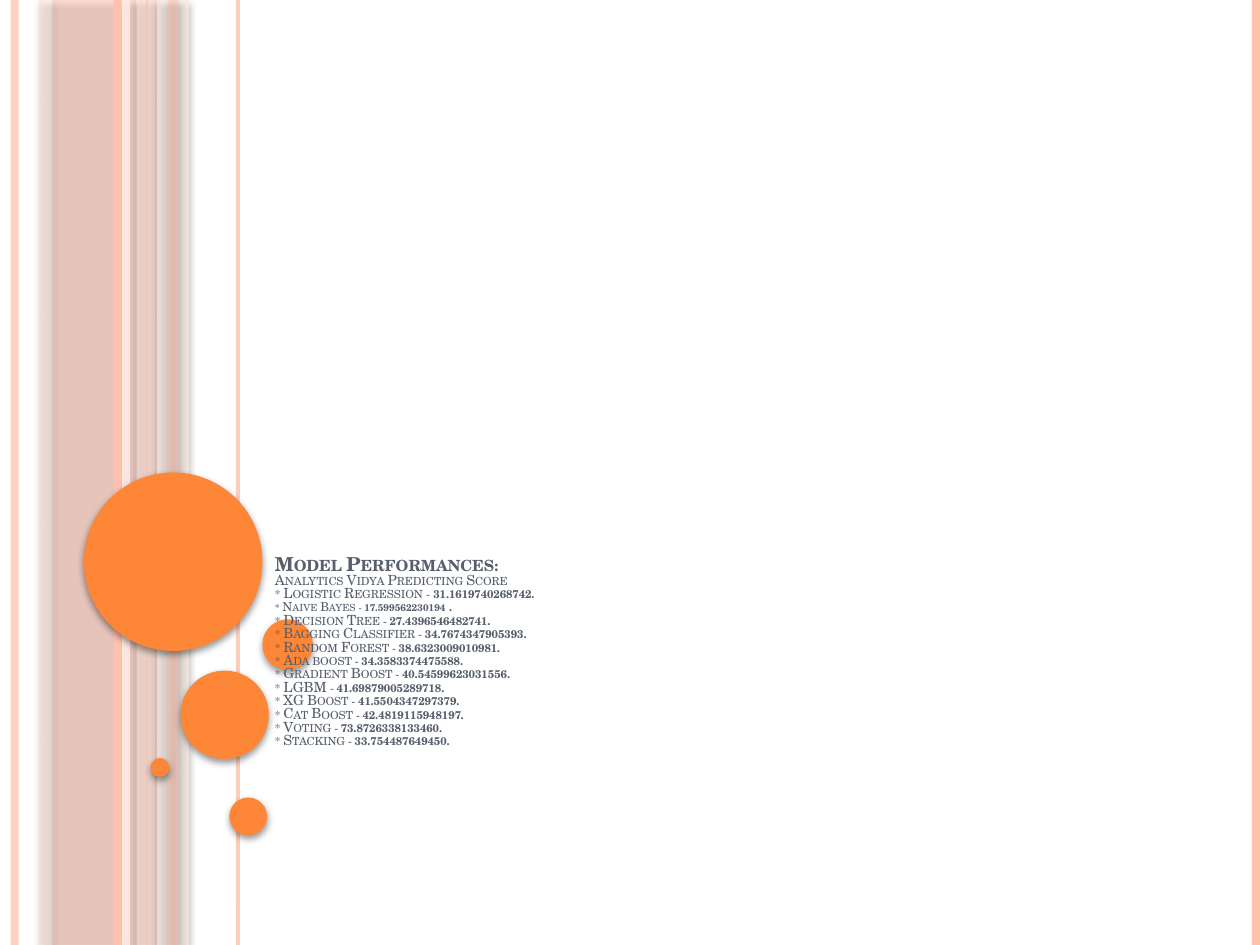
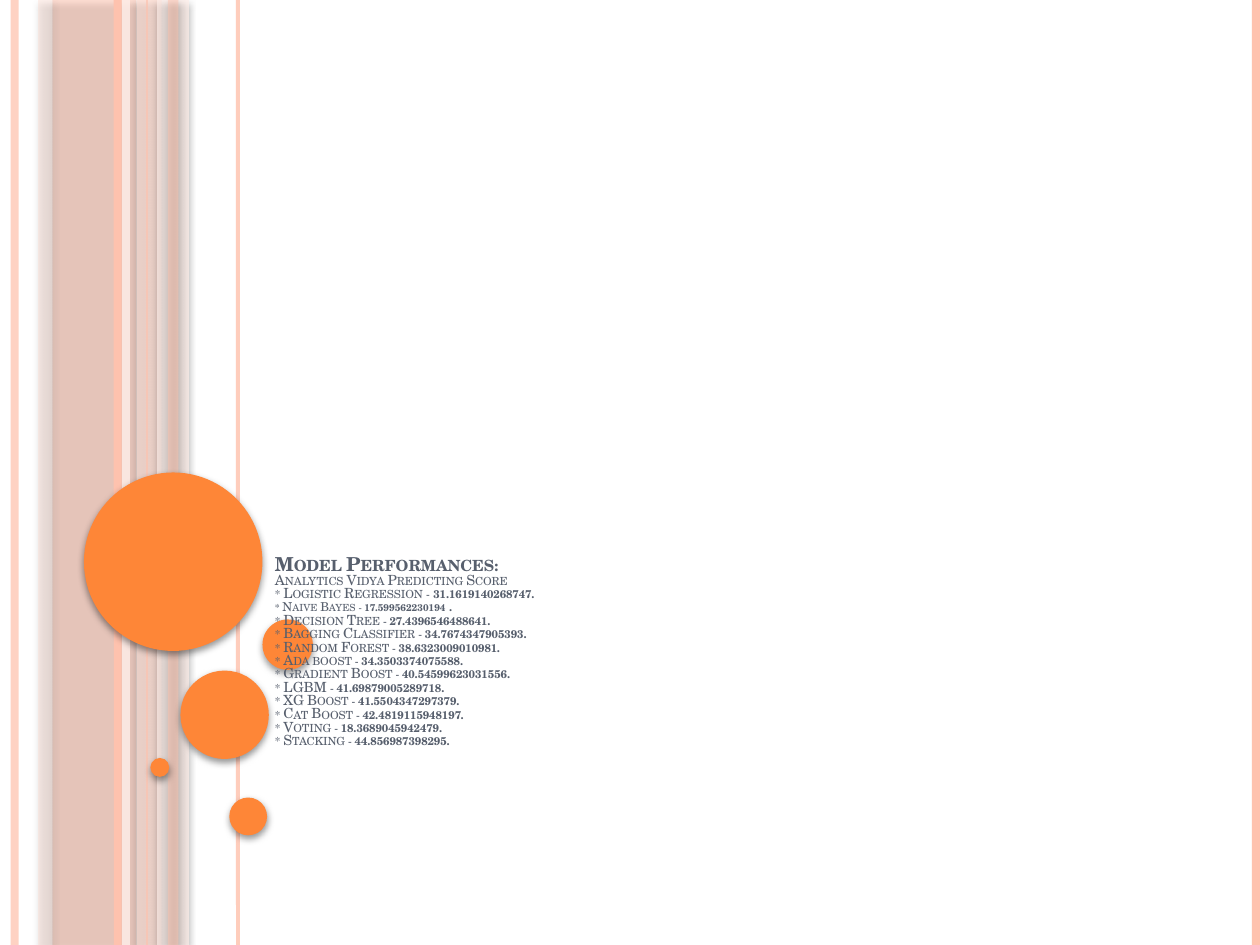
31.1619740268742: 31.1619740268742 -> 31.1619140268747
27.4396546482741: 27.4396546482741 -> 27.4396546488641
34.3583374475588: 34.3583374475588 -> 34.3503374075588
73.8726338133460: 73.8726338133460 -> 18.3689045942479
33.754487649450: 33.754487649450 -> 44.856987398295
